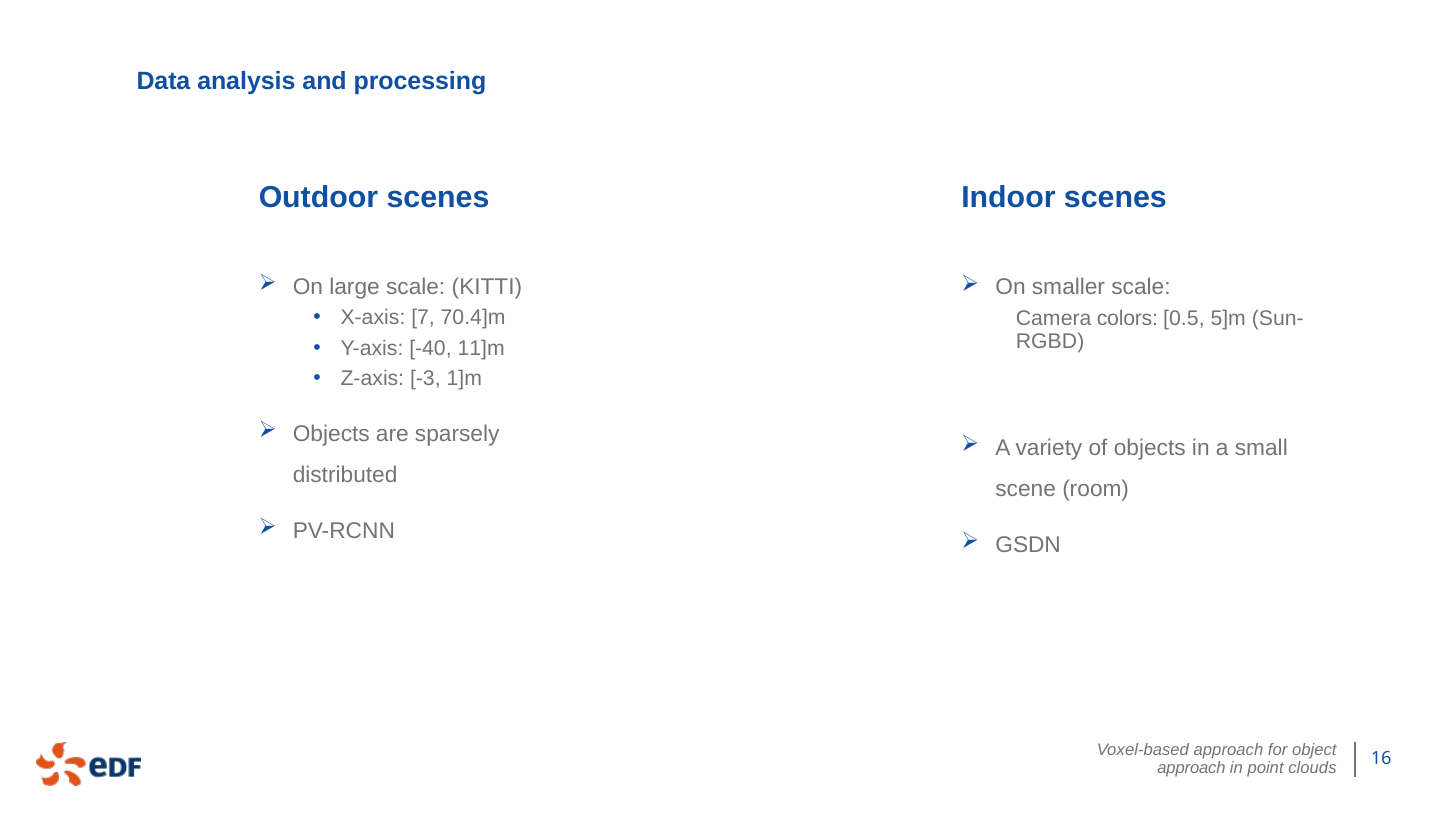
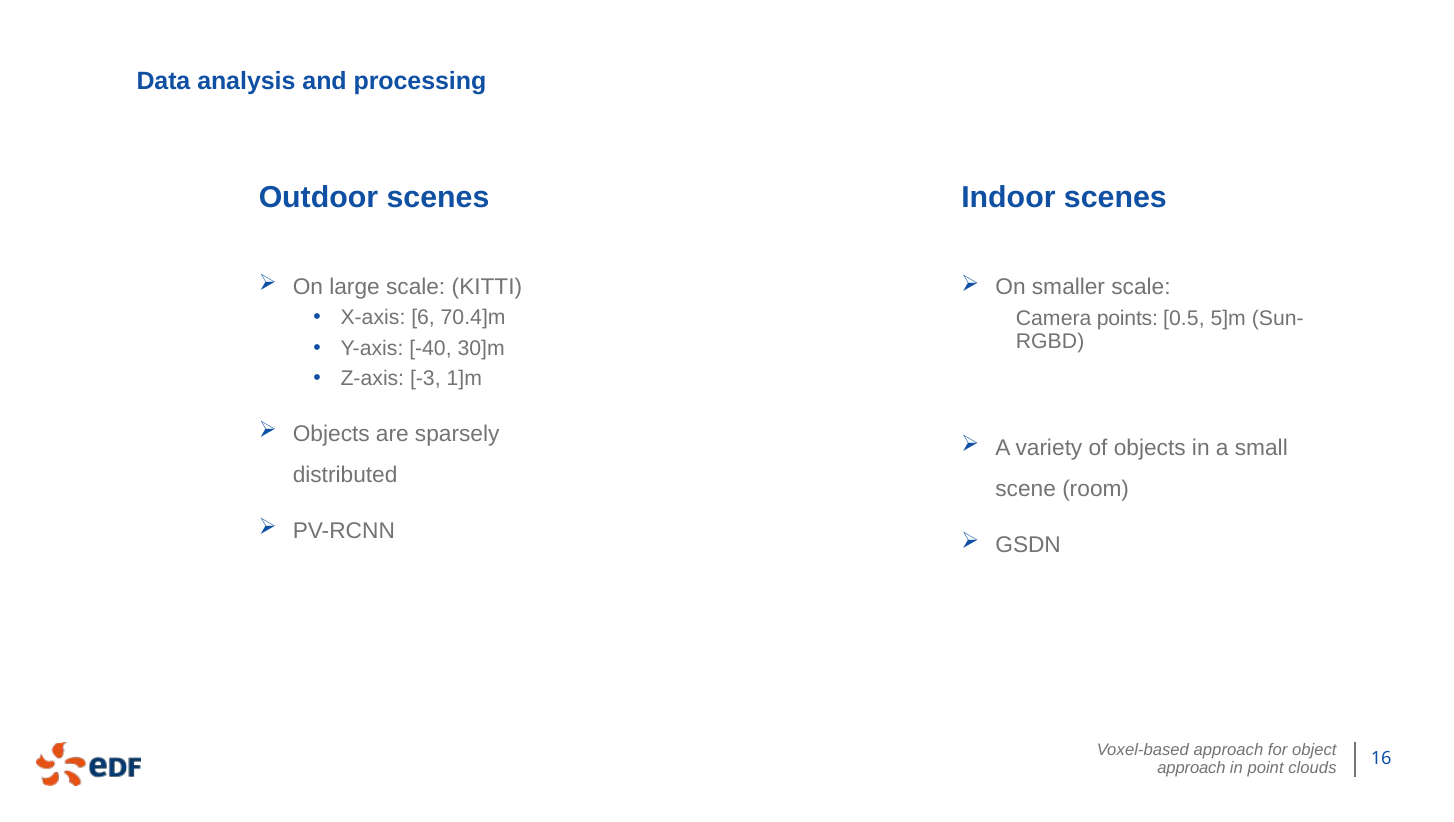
7: 7 -> 6
colors: colors -> points
11]m: 11]m -> 30]m
